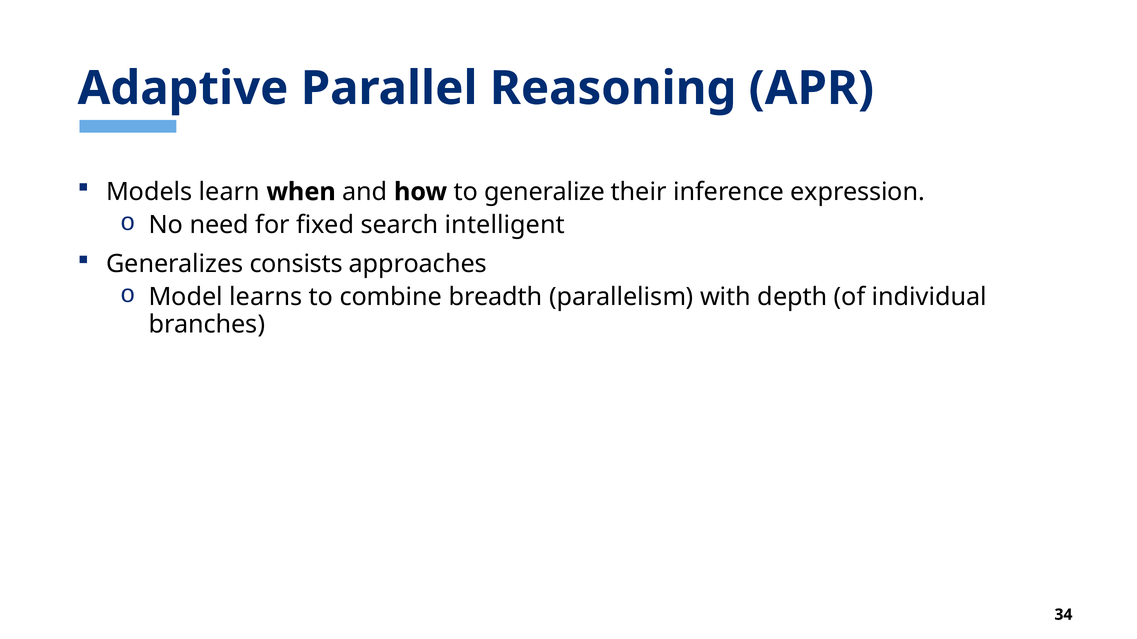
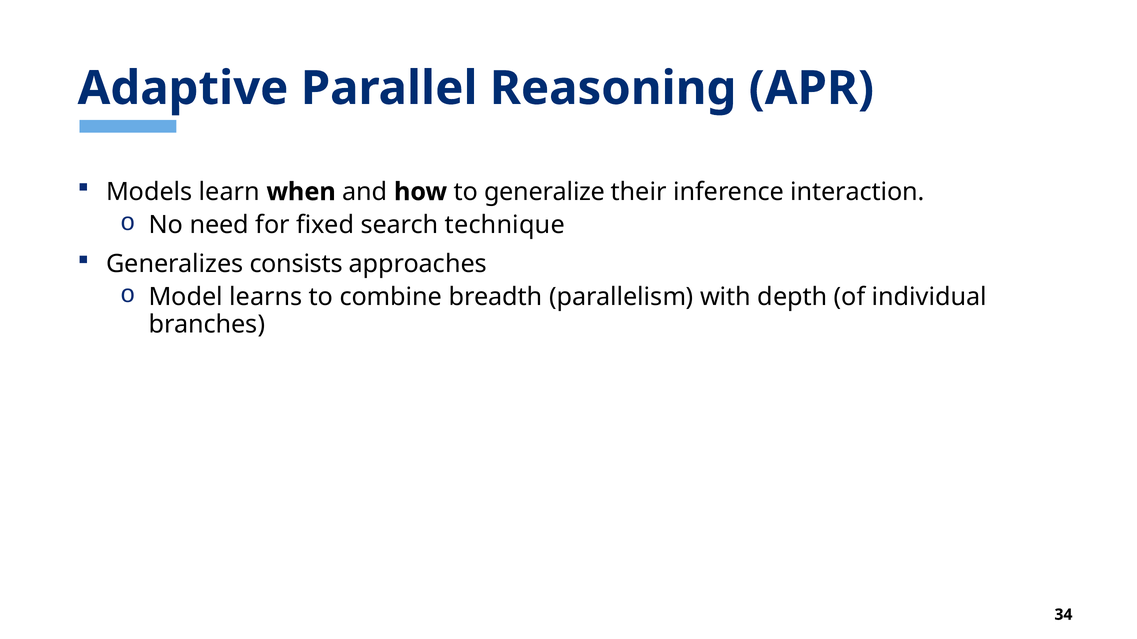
expression: expression -> interaction
intelligent: intelligent -> technique
